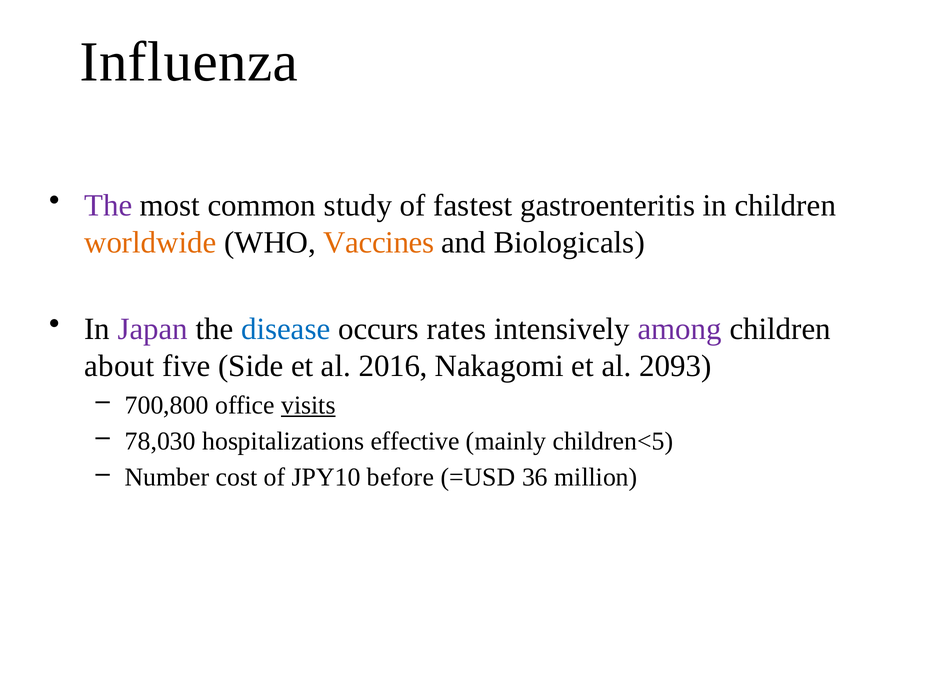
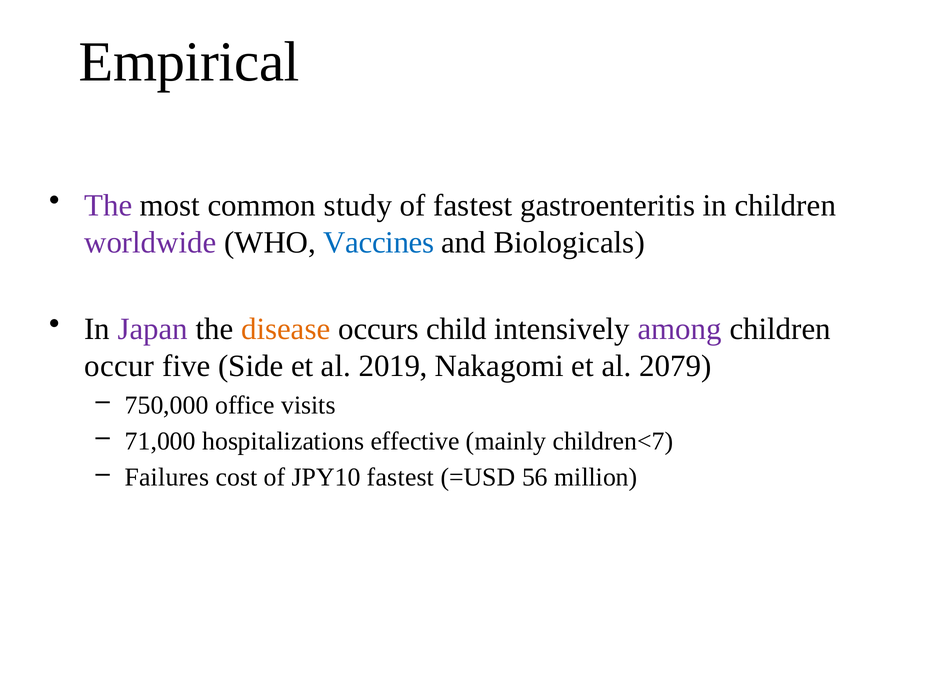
Influenza: Influenza -> Empirical
worldwide colour: orange -> purple
Vaccines colour: orange -> blue
disease colour: blue -> orange
rates: rates -> child
about: about -> occur
2016: 2016 -> 2019
2093: 2093 -> 2079
700,800: 700,800 -> 750,000
visits underline: present -> none
78,030: 78,030 -> 71,000
children<5: children<5 -> children<7
Number: Number -> Failures
JPY10 before: before -> fastest
36: 36 -> 56
